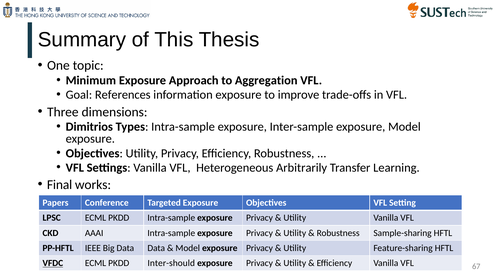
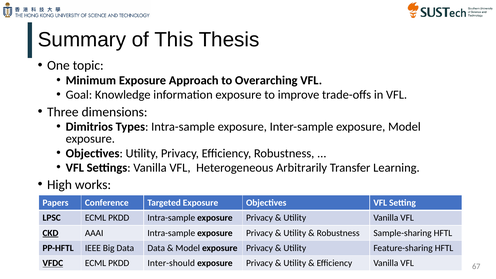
Aggregation: Aggregation -> Overarching
References: References -> Knowledge
Final: Final -> High
CKD underline: none -> present
